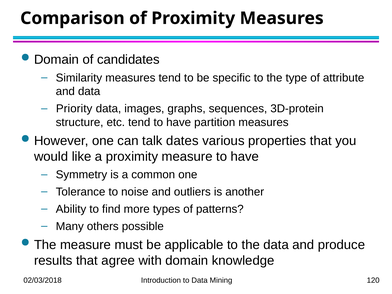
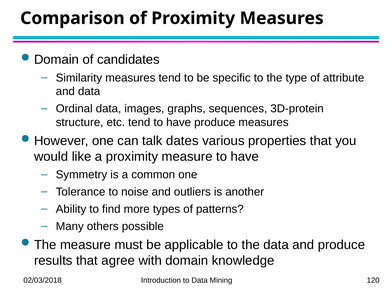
Priority: Priority -> Ordinal
have partition: partition -> produce
